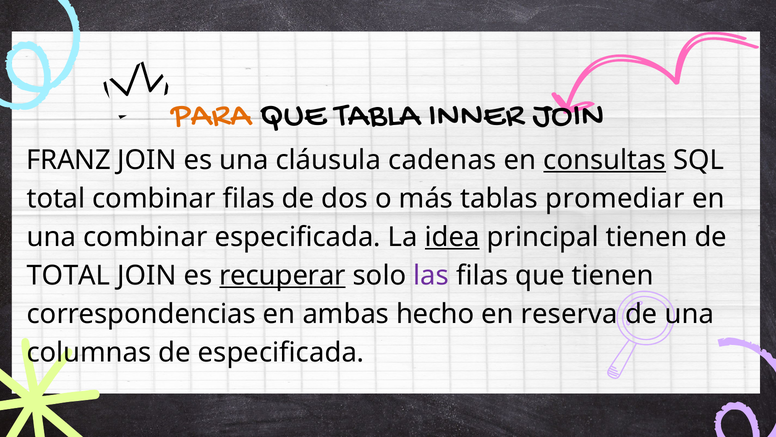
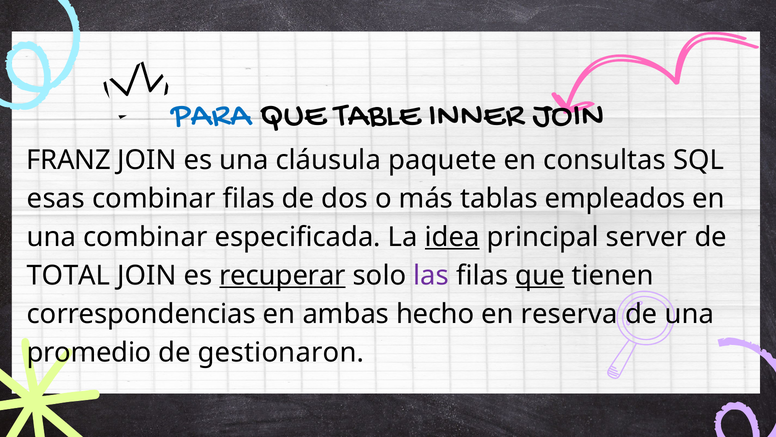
PARA colour: orange -> blue
TABLA: TABLA -> TABLE
cadenas: cadenas -> paquete
consultas underline: present -> none
total at (56, 198): total -> esas
promediar: promediar -> empleados
principal tienen: tienen -> server
que at (540, 275) underline: none -> present
columnas: columnas -> promedio
de especificada: especificada -> gestionaron
